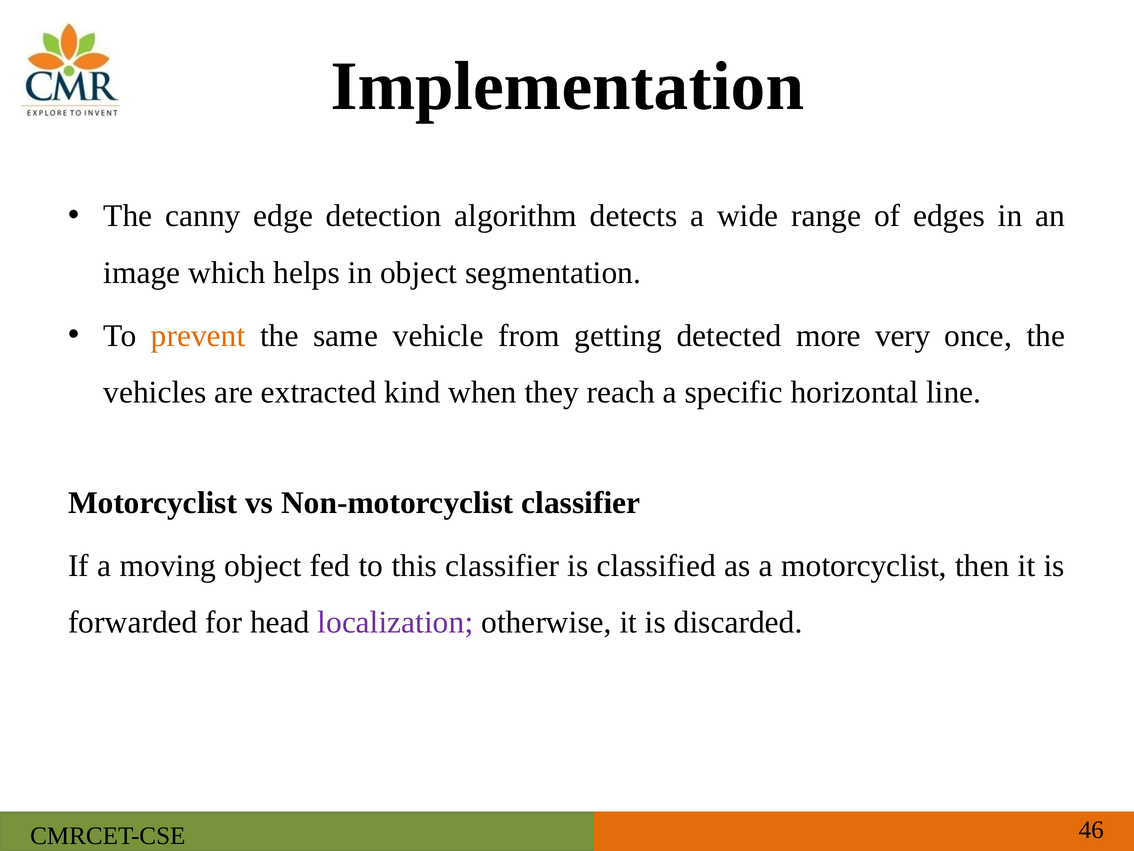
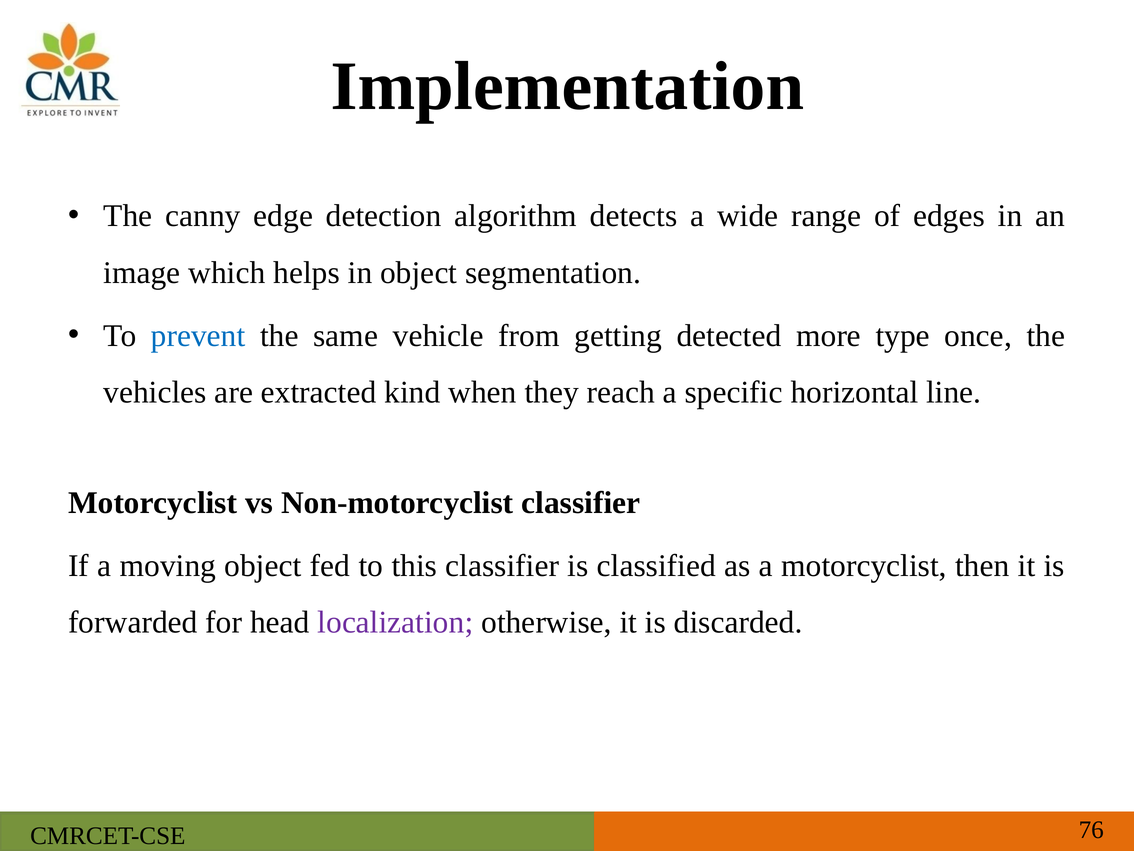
prevent colour: orange -> blue
very: very -> type
46: 46 -> 76
